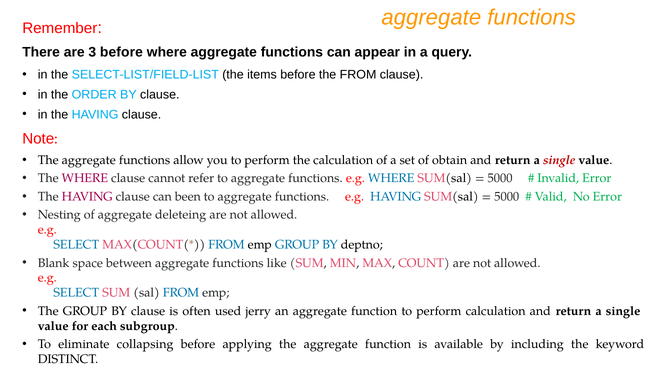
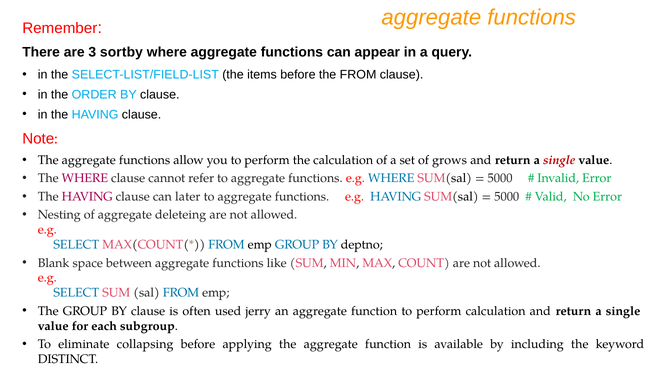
3 before: before -> sortby
obtain: obtain -> grows
been: been -> later
